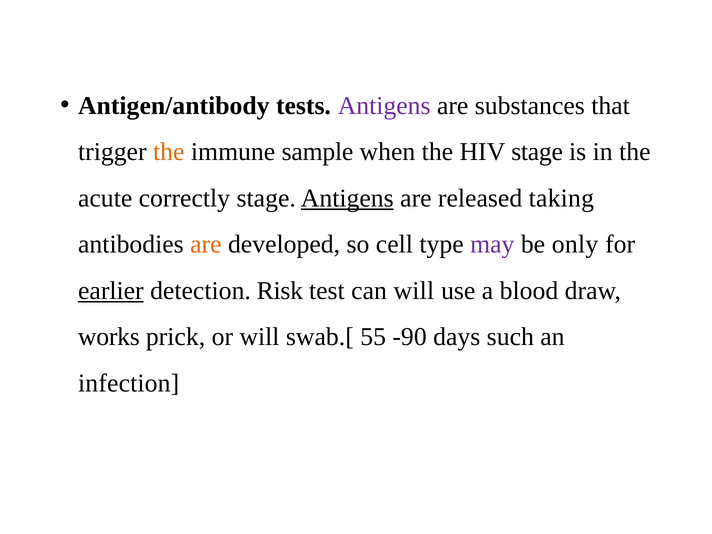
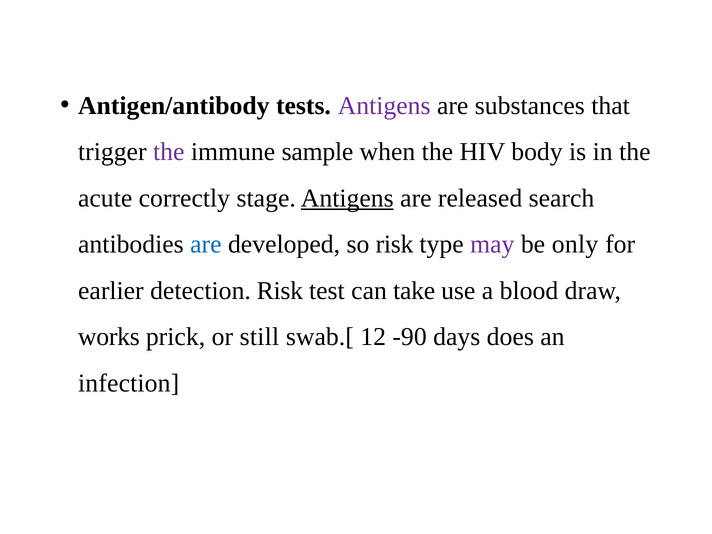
the at (169, 152) colour: orange -> purple
HIV stage: stage -> body
taking: taking -> search
are at (206, 245) colour: orange -> blue
so cell: cell -> risk
earlier underline: present -> none
can will: will -> take
or will: will -> still
55: 55 -> 12
such: such -> does
